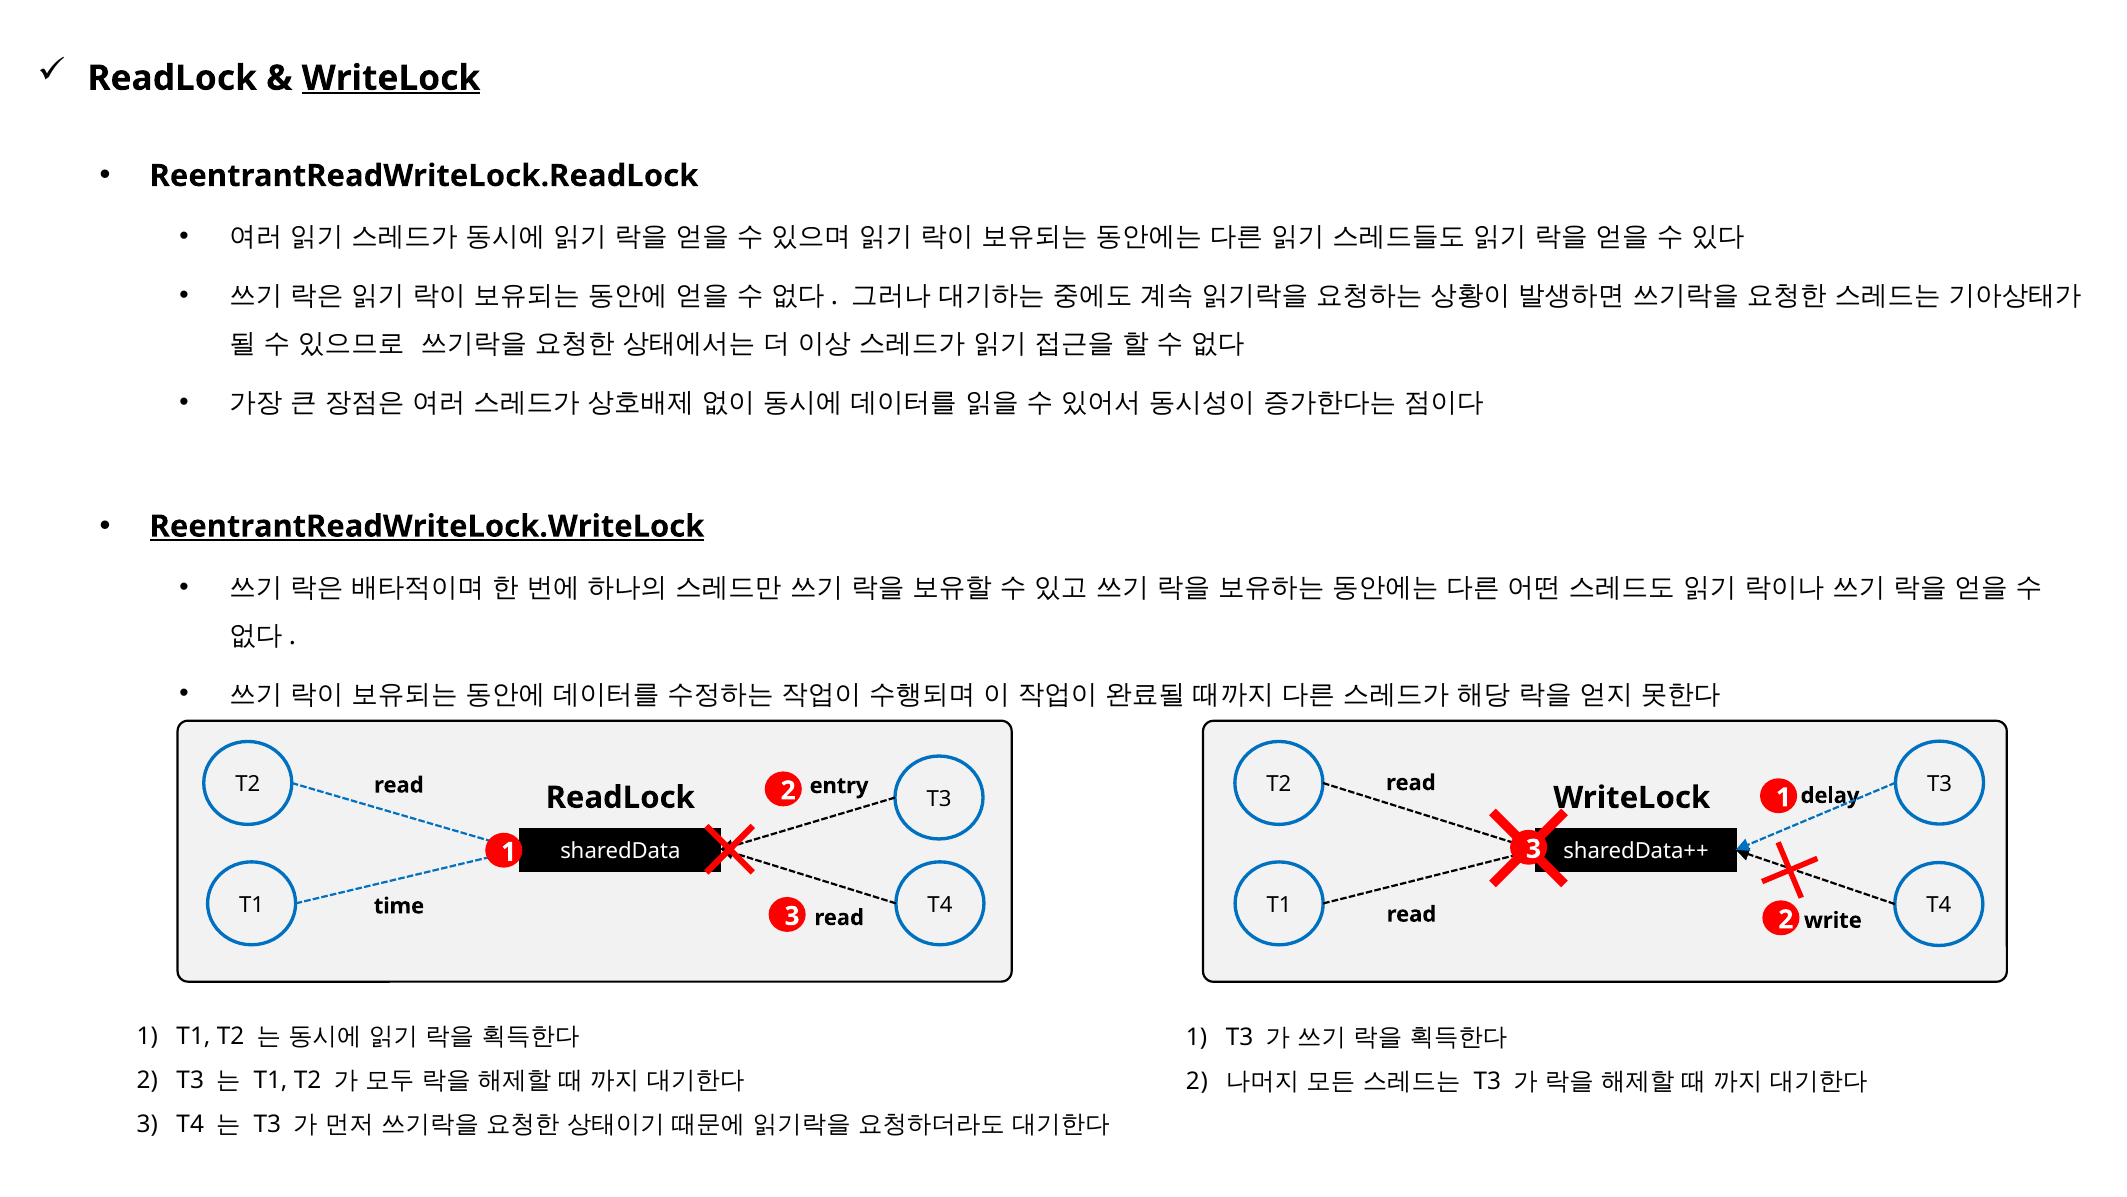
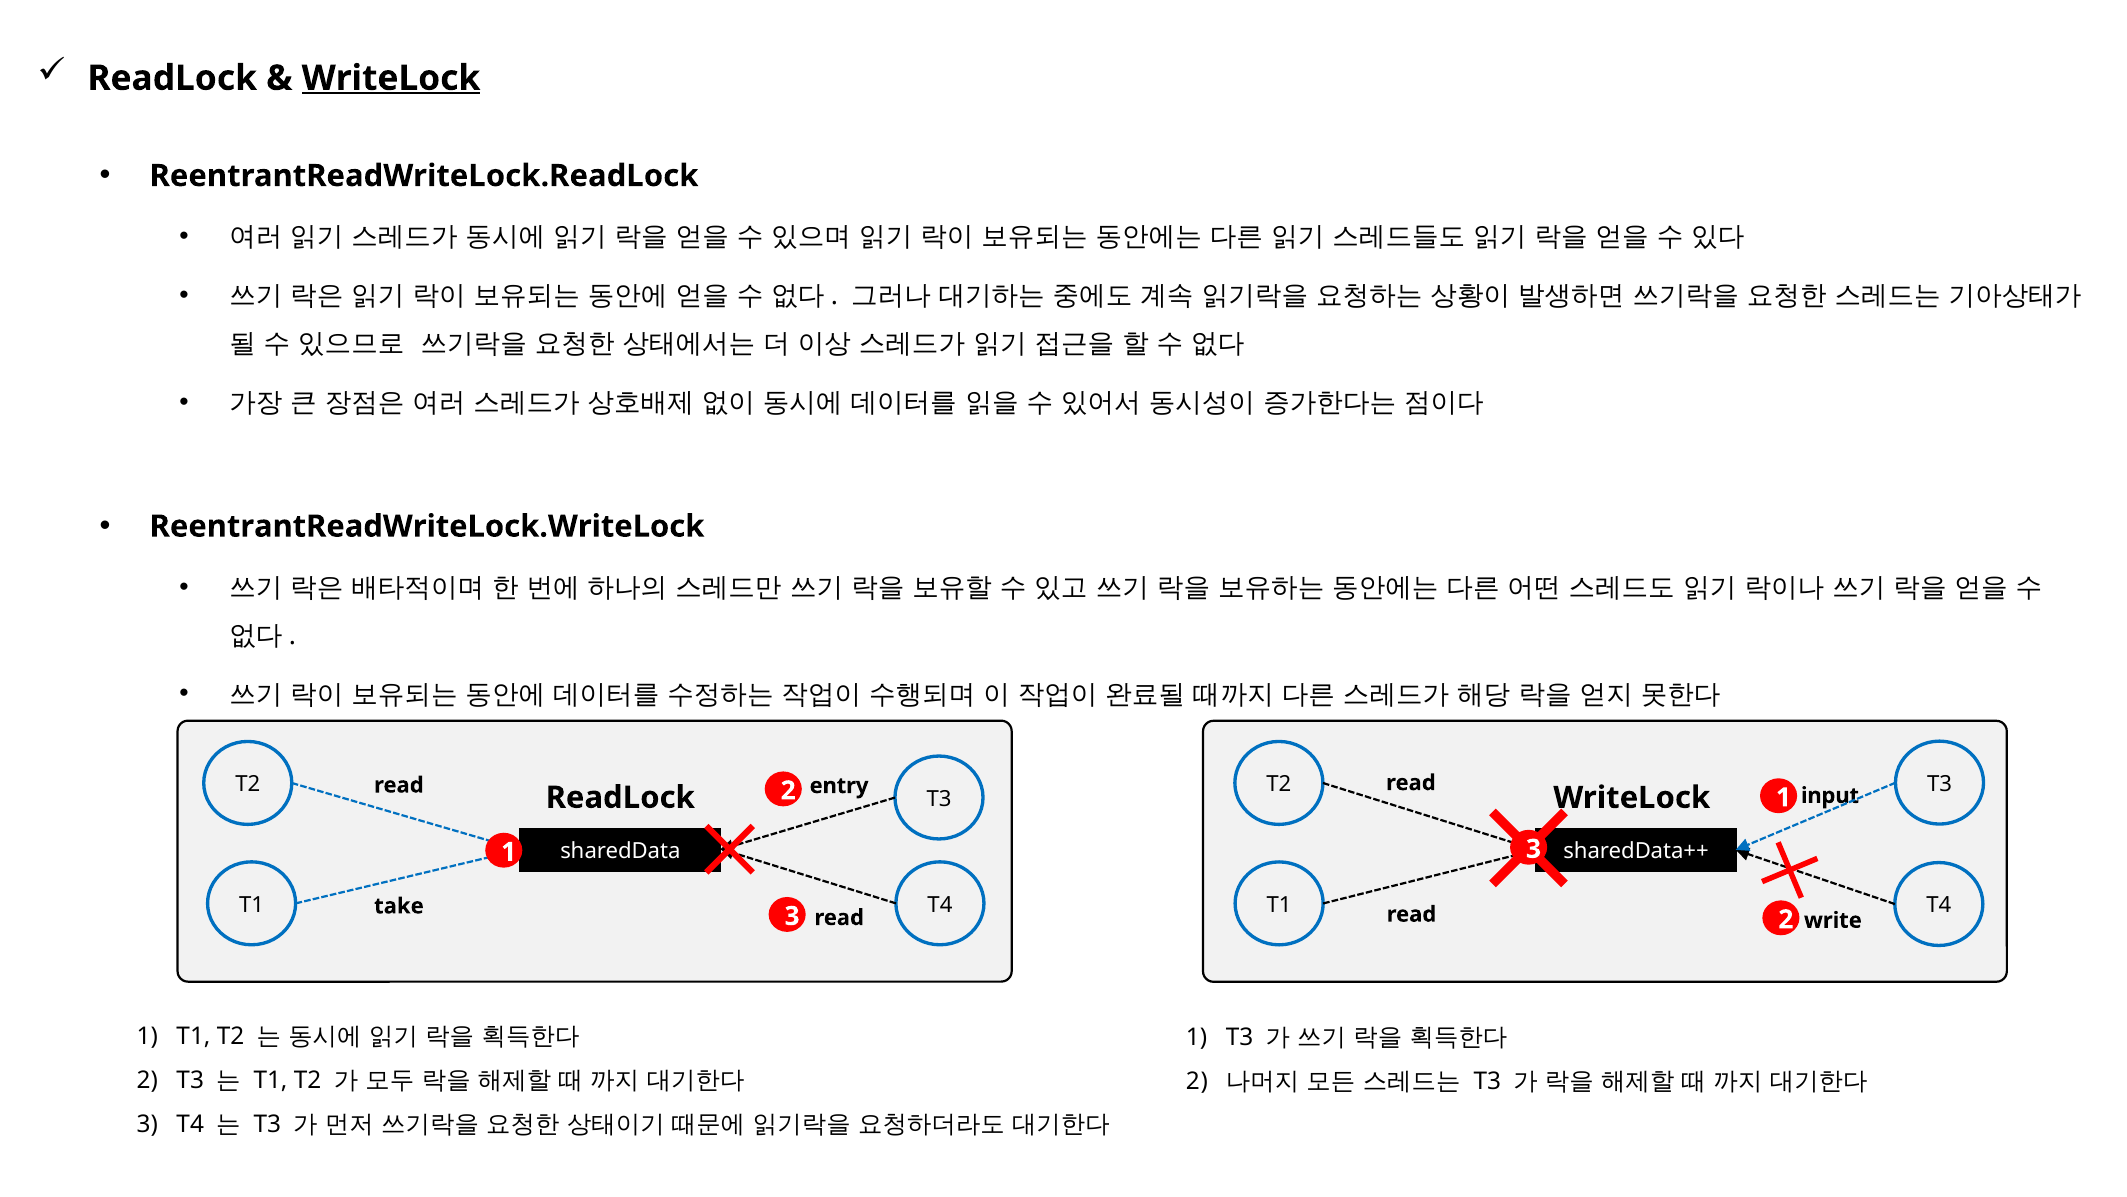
ReentrantReadWriteLock.WriteLock underline: present -> none
delay: delay -> input
time: time -> take
